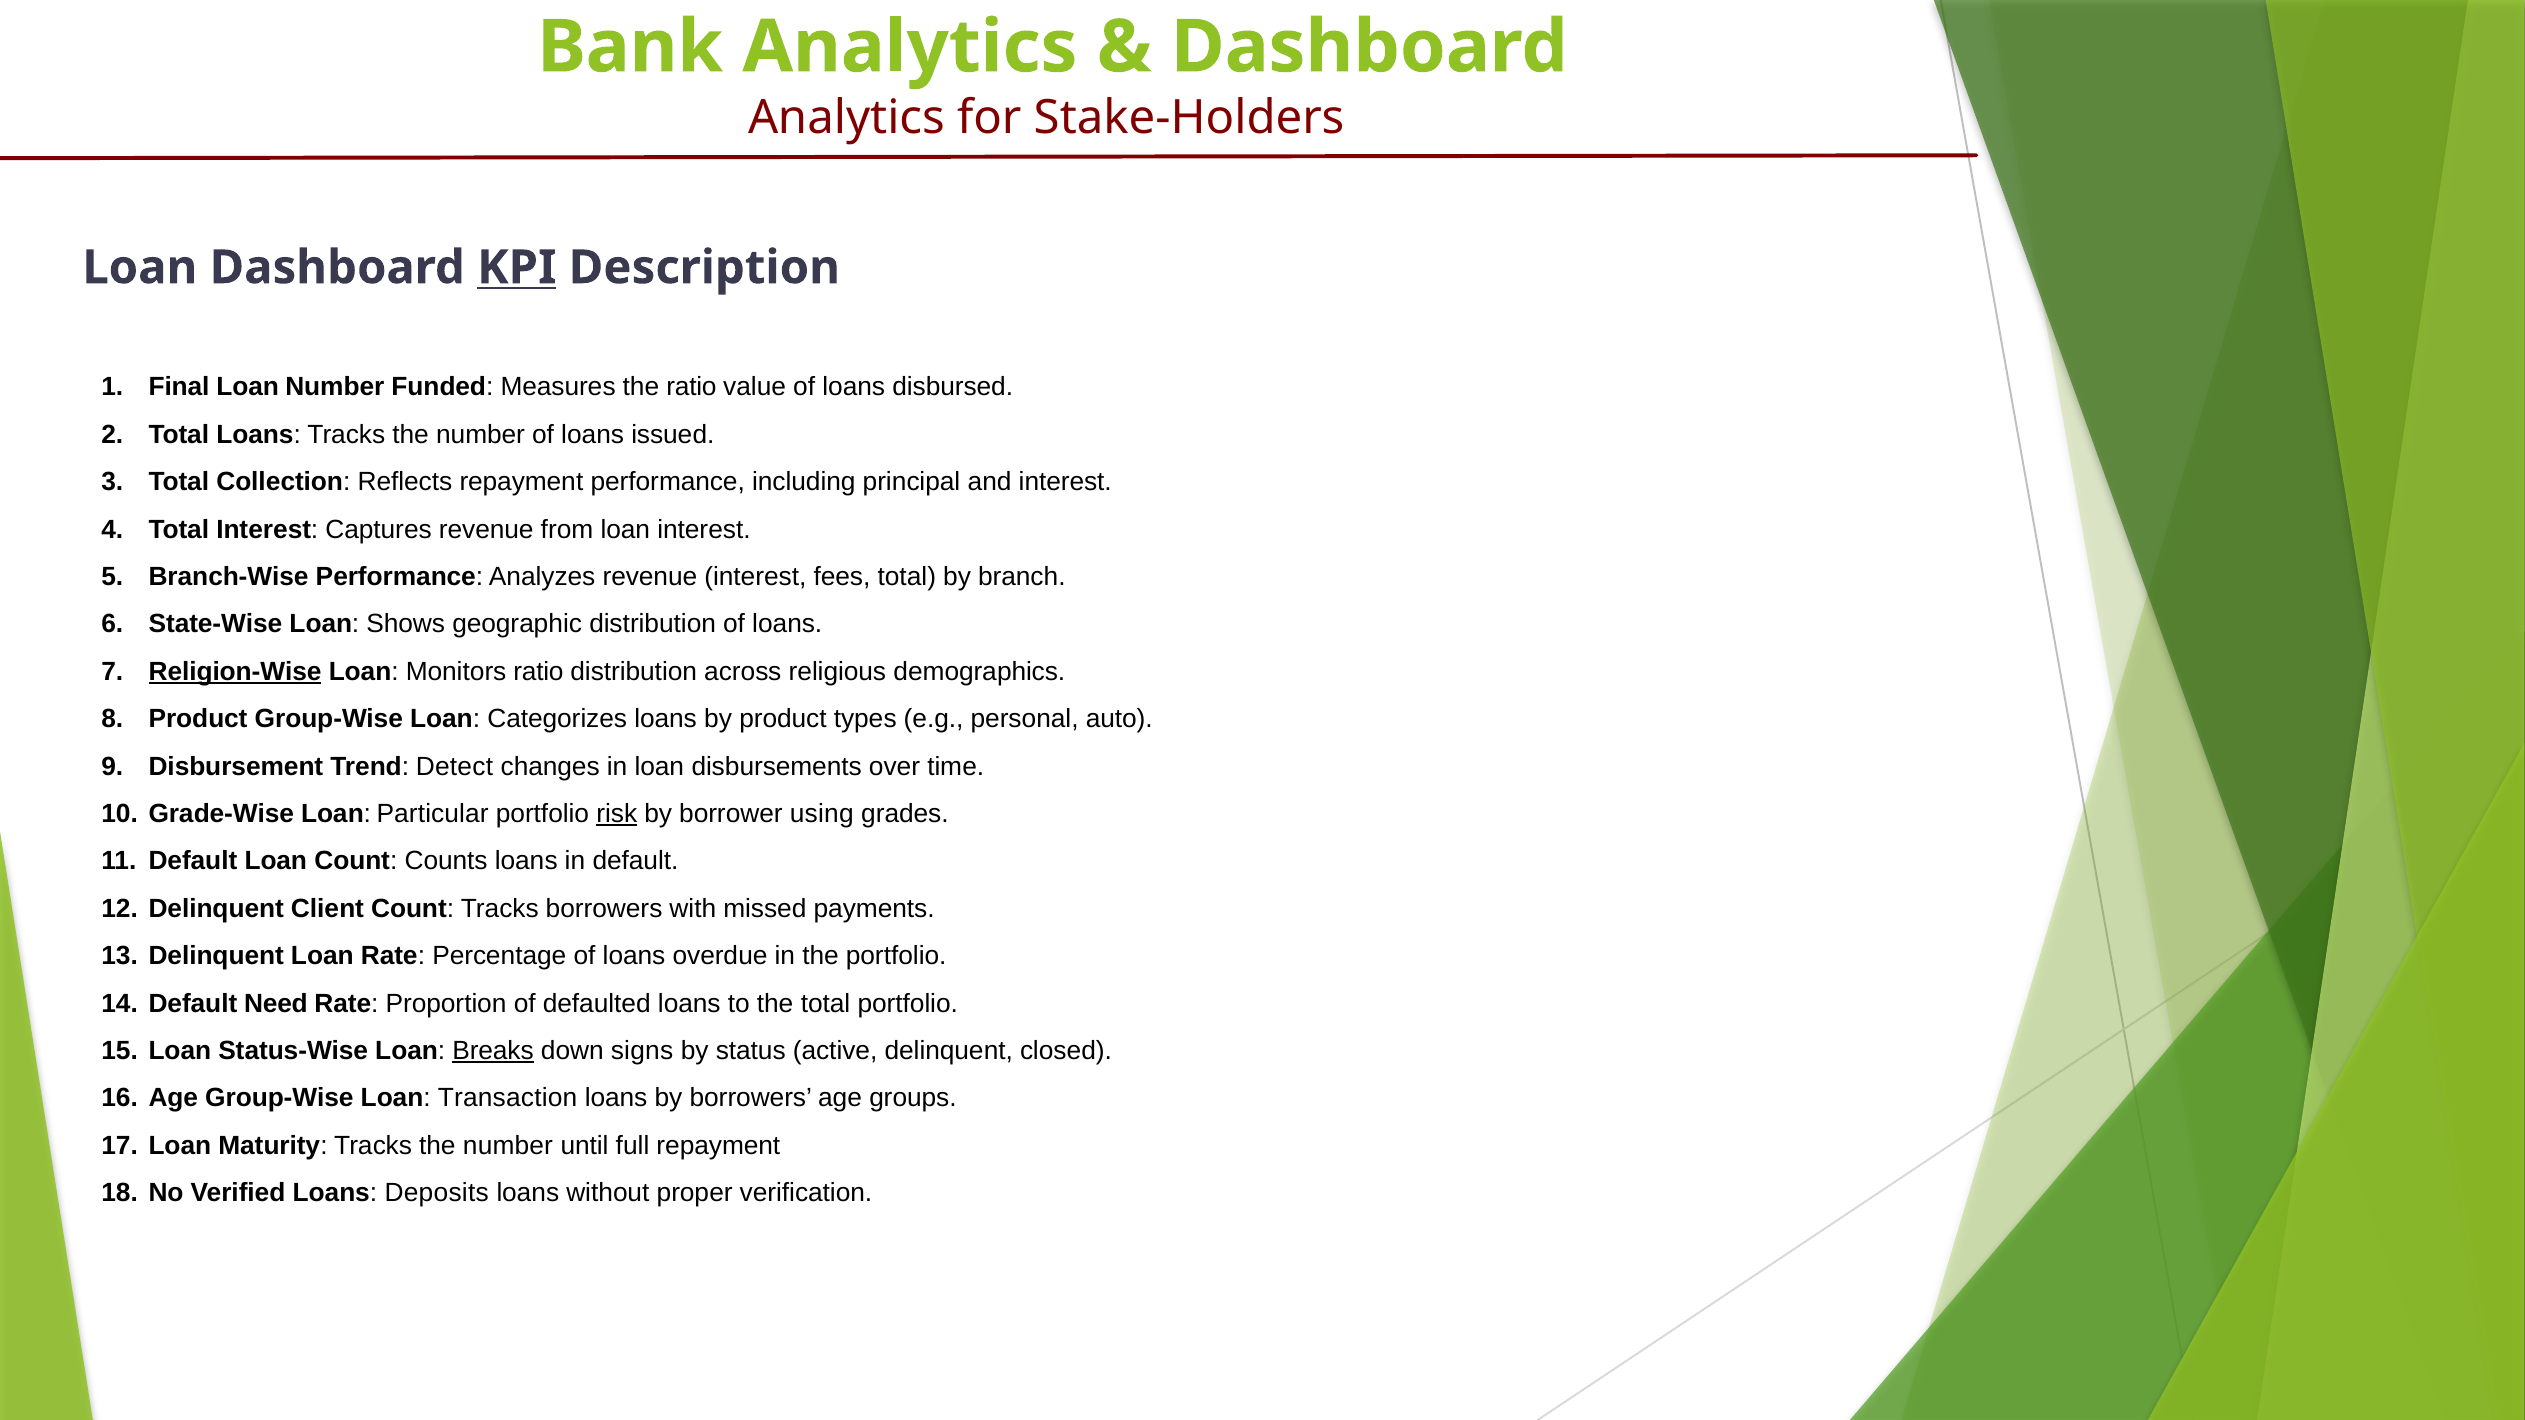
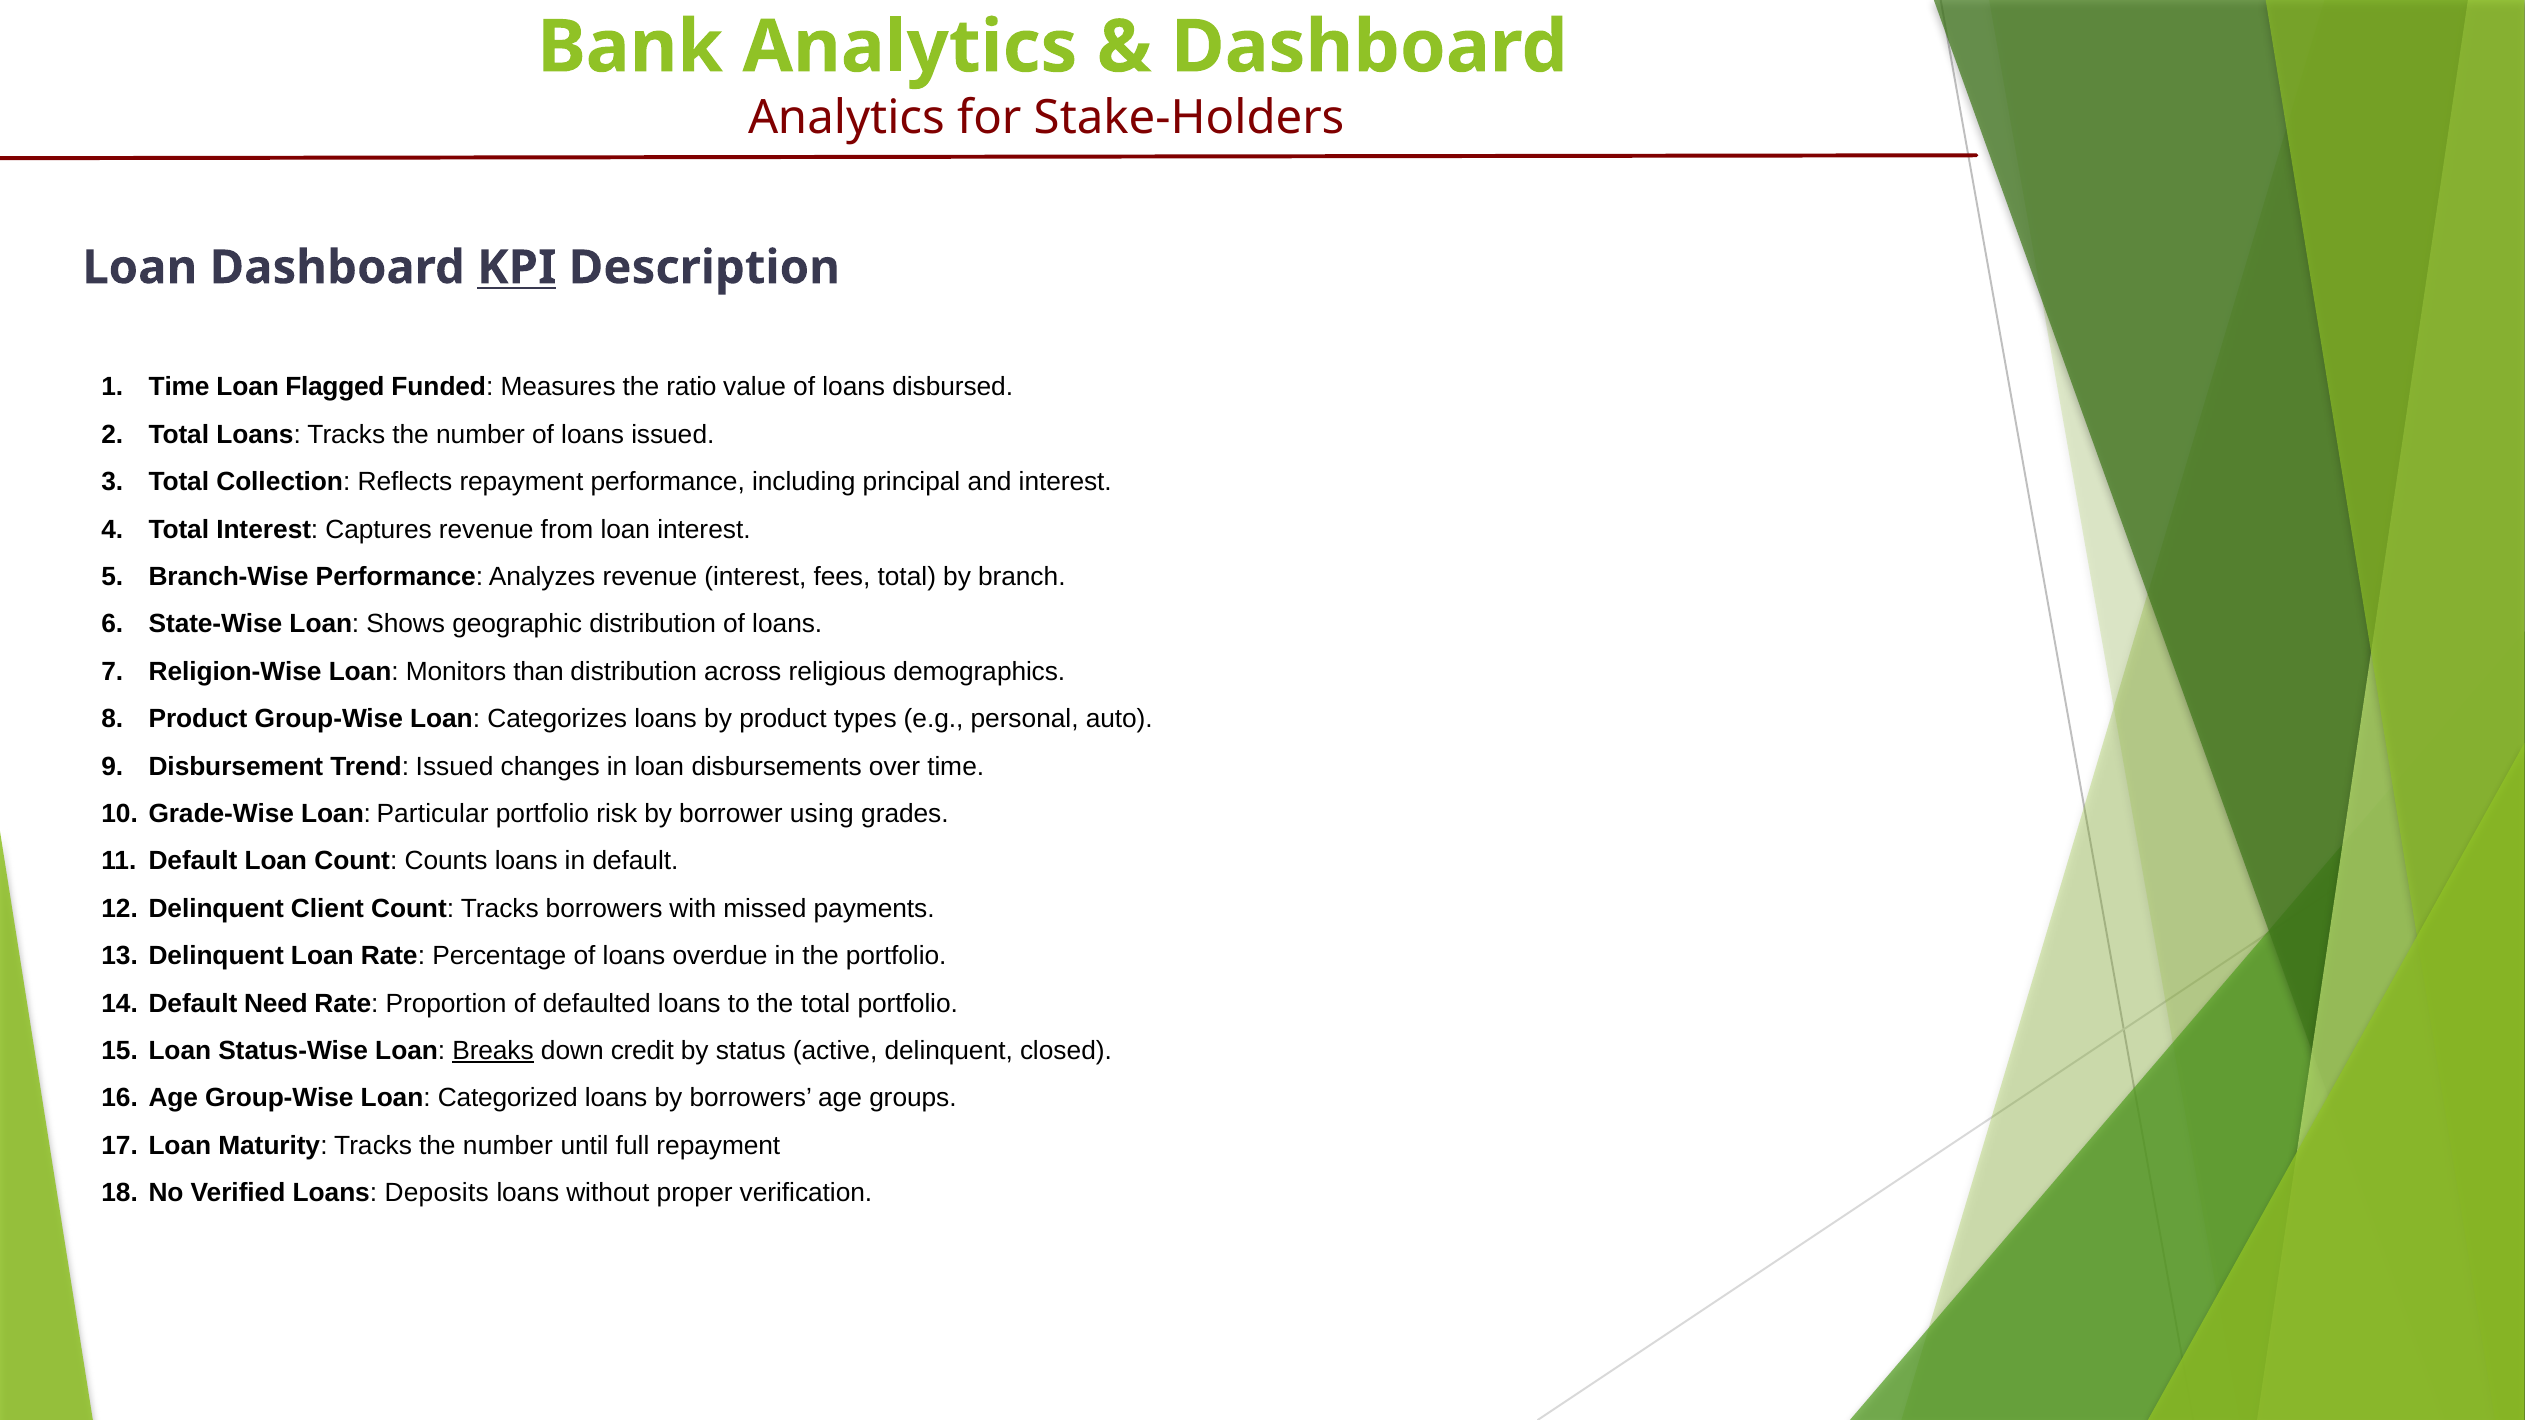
Final at (179, 387): Final -> Time
Loan Number: Number -> Flagged
Religion-Wise underline: present -> none
Monitors ratio: ratio -> than
Trend Detect: Detect -> Issued
risk underline: present -> none
signs: signs -> credit
Transaction: Transaction -> Categorized
